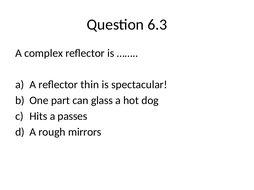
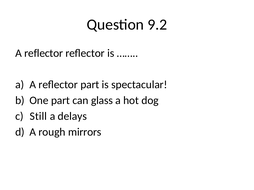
6.3: 6.3 -> 9.2
complex at (44, 53): complex -> reflector
reflector thin: thin -> part
Hits: Hits -> Still
passes: passes -> delays
